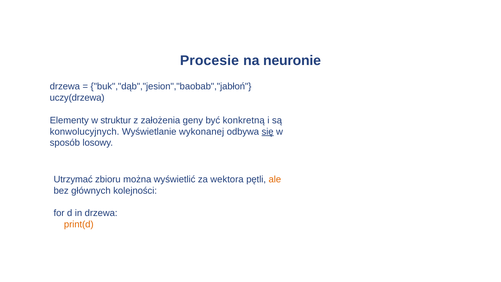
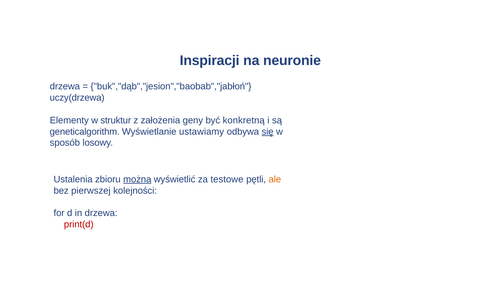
Procesie: Procesie -> Inspiracji
konwolucyjnych: konwolucyjnych -> geneticalgorithm
wykonanej: wykonanej -> ustawiamy
Utrzymać: Utrzymać -> Ustalenia
można underline: none -> present
wektora: wektora -> testowe
głównych: głównych -> pierwszej
print(d colour: orange -> red
